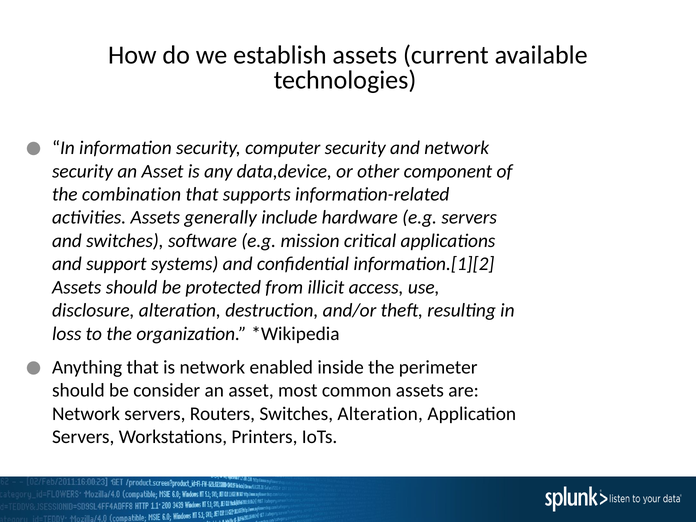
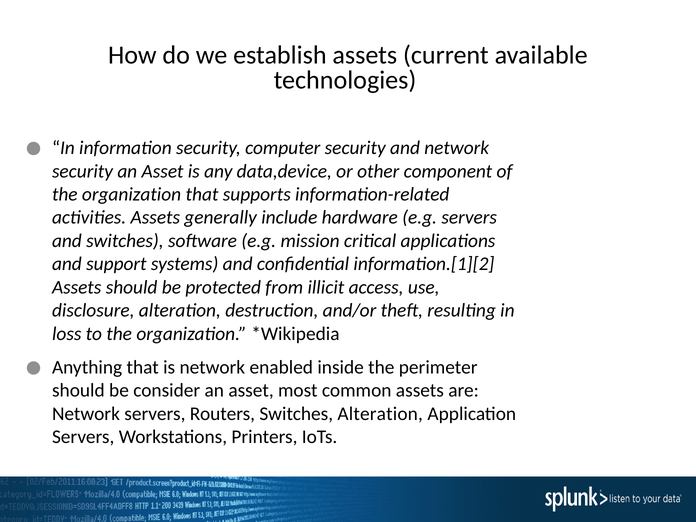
combination at (132, 194): combination -> organization
